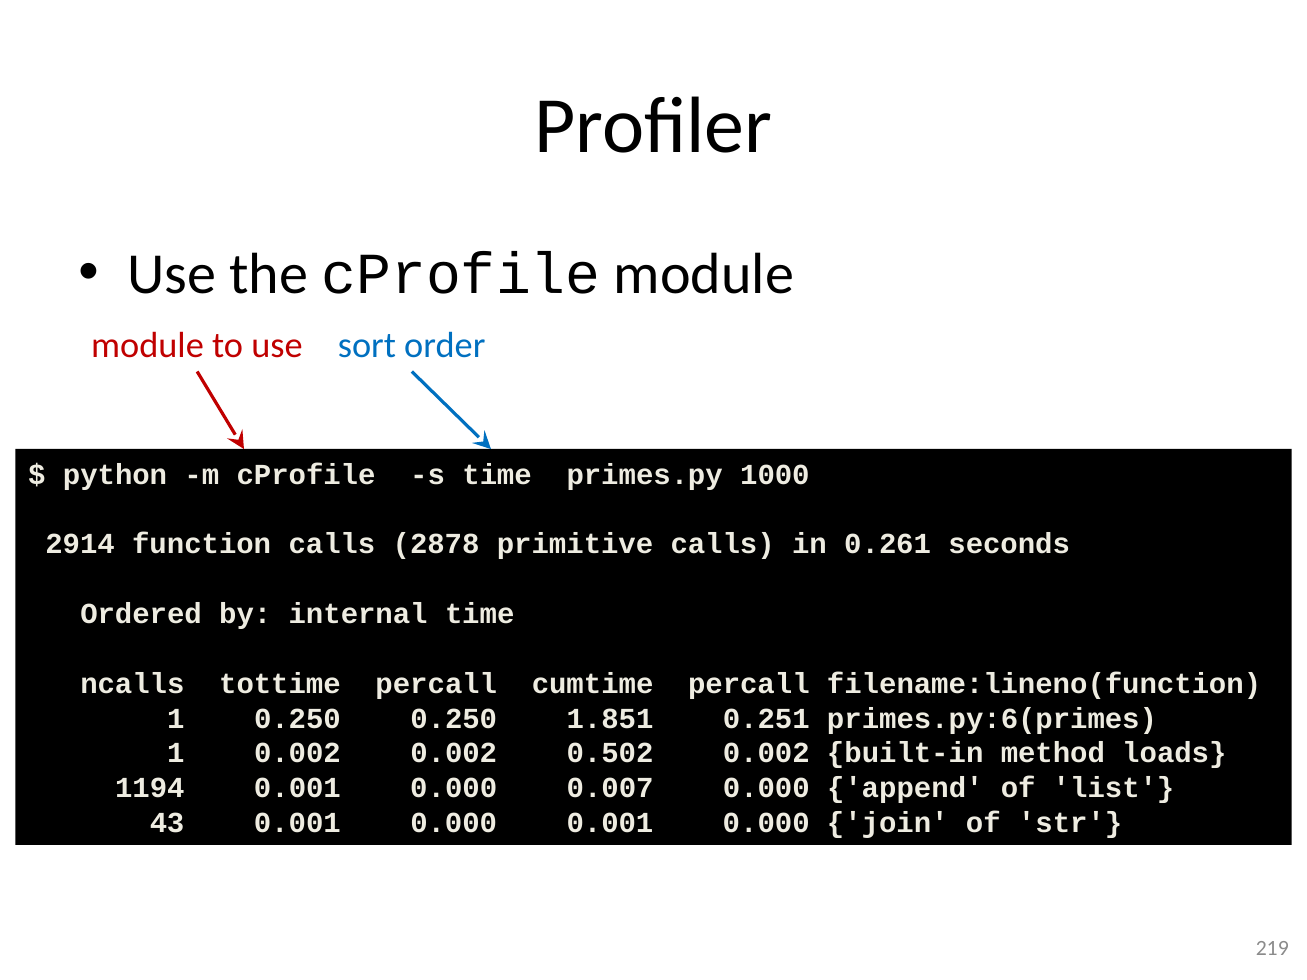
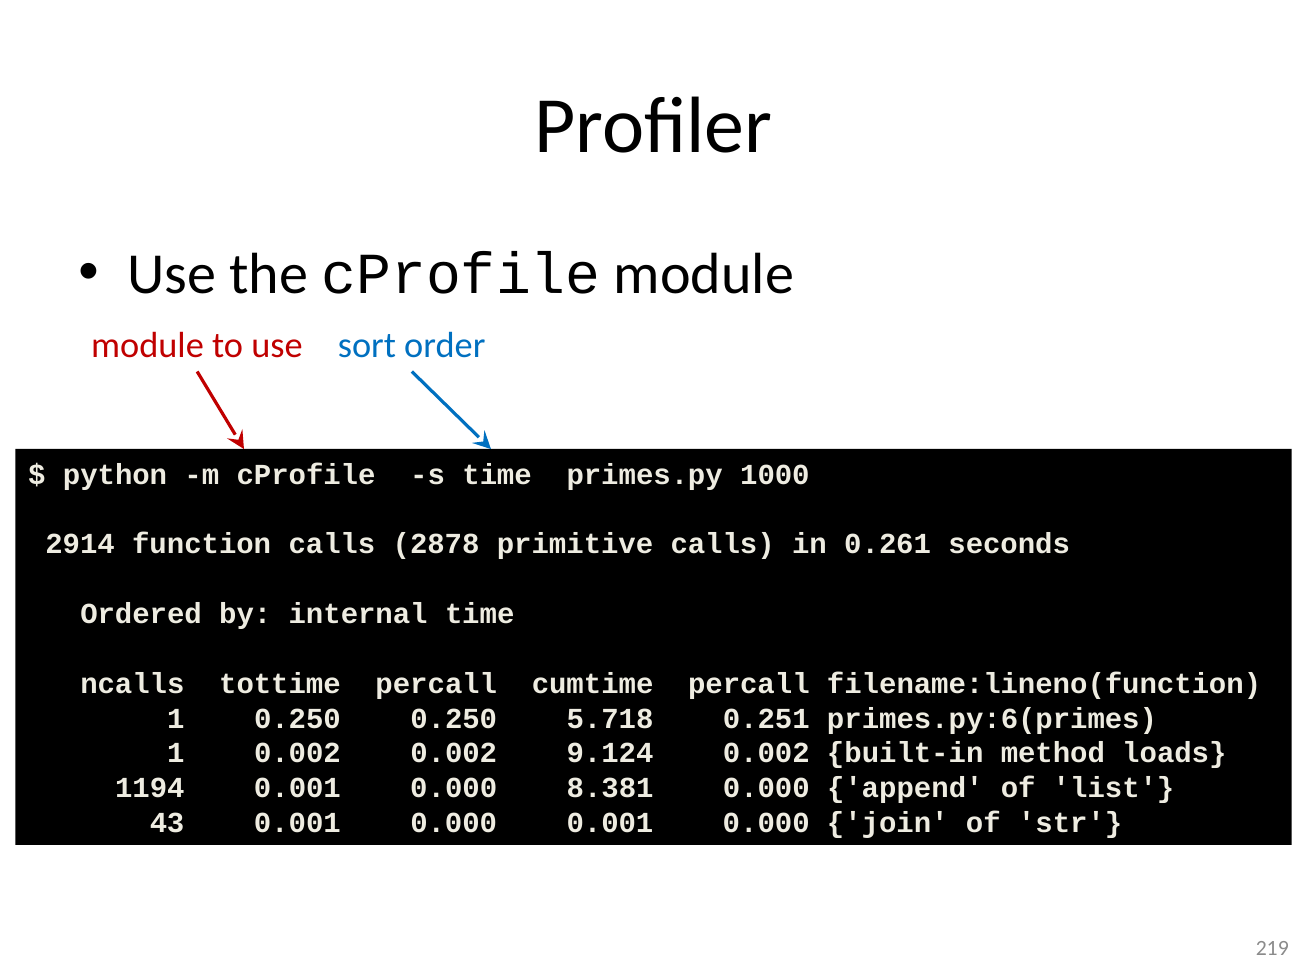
1.851: 1.851 -> 5.718
0.502: 0.502 -> 9.124
0.007: 0.007 -> 8.381
